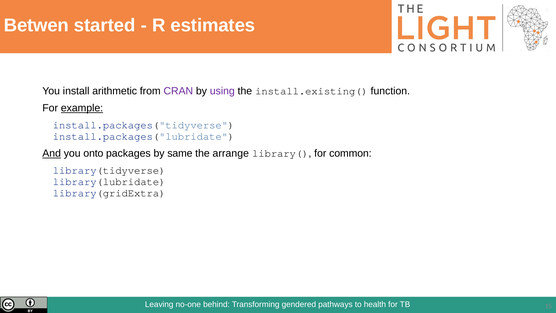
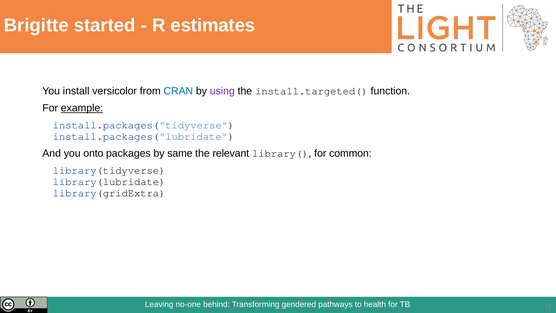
Betwen: Betwen -> Brigitte
arithmetic: arithmetic -> versicolor
CRAN colour: purple -> blue
install.existing(: install.existing( -> install.targeted(
And underline: present -> none
arrange: arrange -> relevant
